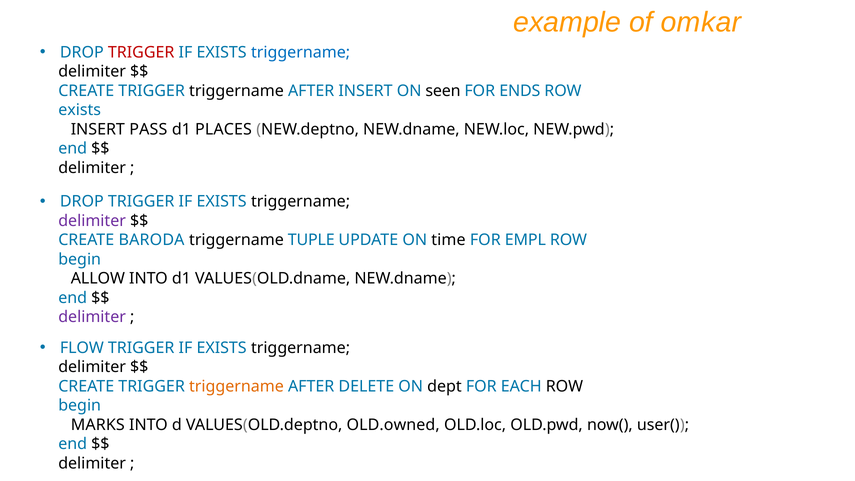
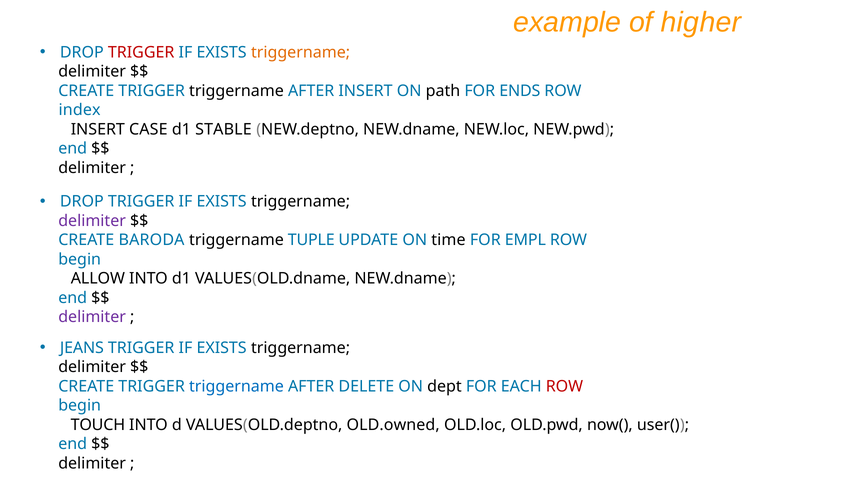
omkar: omkar -> higher
triggername at (301, 52) colour: blue -> orange
seen: seen -> path
exists at (80, 110): exists -> index
PASS: PASS -> CASE
PLACES: PLACES -> STABLE
FLOW: FLOW -> JEANS
triggername at (236, 386) colour: orange -> blue
ROW at (564, 386) colour: black -> red
MARKS: MARKS -> TOUCH
